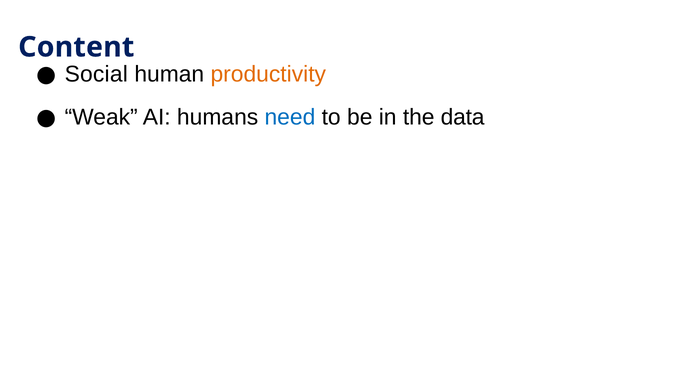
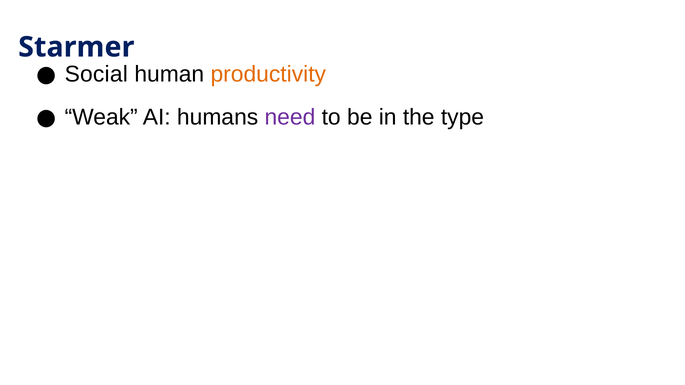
Content: Content -> Starmer
need colour: blue -> purple
data: data -> type
